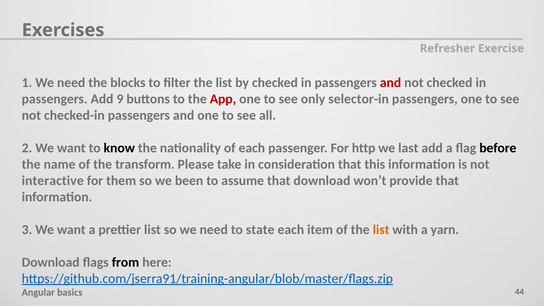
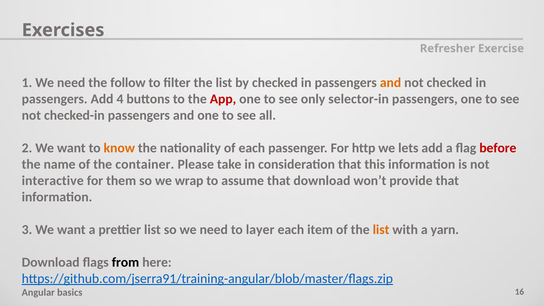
blocks: blocks -> follow
and at (391, 83) colour: red -> orange
9: 9 -> 4
know colour: black -> orange
last: last -> lets
before colour: black -> red
transform: transform -> container
been: been -> wrap
state: state -> layer
44: 44 -> 16
